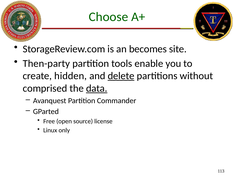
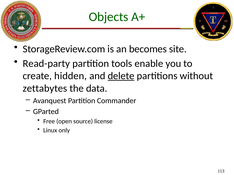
Choose: Choose -> Objects
Then-party: Then-party -> Read-party
comprised: comprised -> zettabytes
data underline: present -> none
